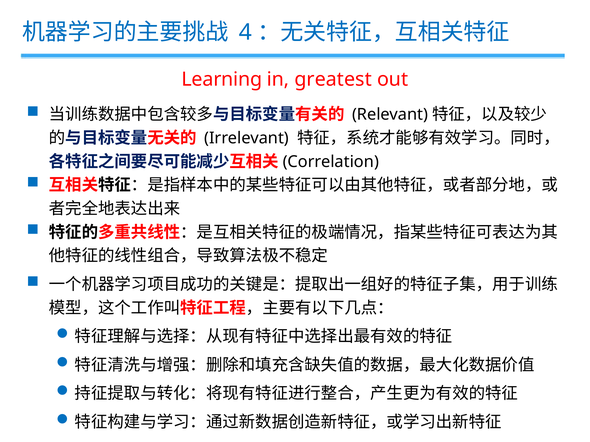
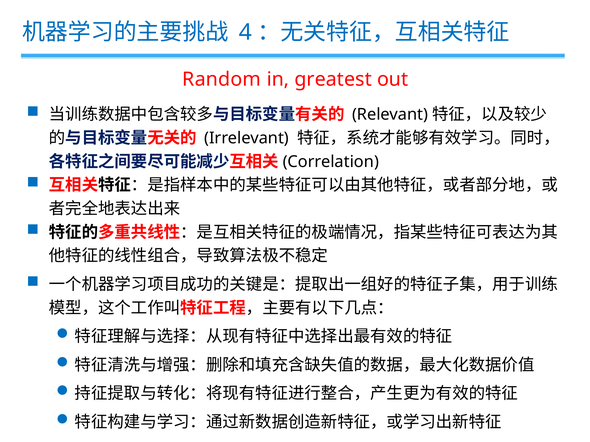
Learning: Learning -> Random
